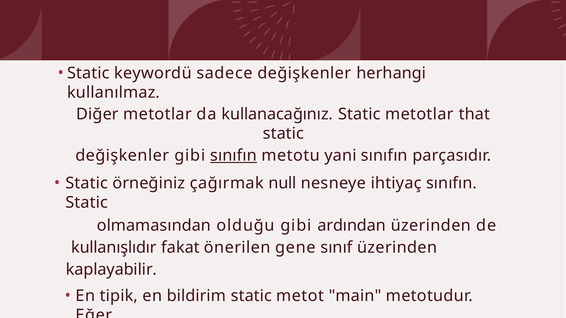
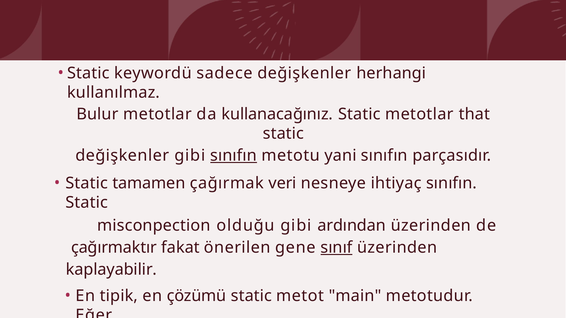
Diğer: Diğer -> Bulur
örneğiniz: örneğiniz -> tamamen
null: null -> veri
olmamasından: olmamasından -> misconpection
kullanışlıdır: kullanışlıdır -> çağırmaktır
sınıf underline: none -> present
bildirim: bildirim -> çözümü
